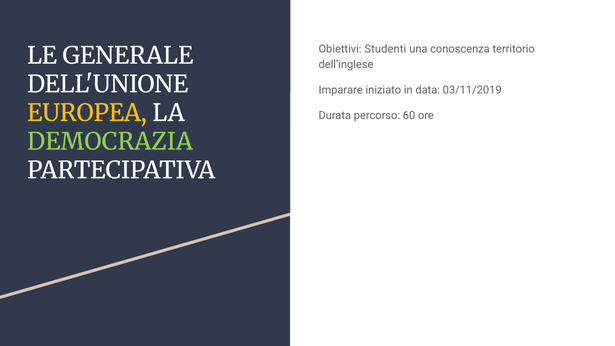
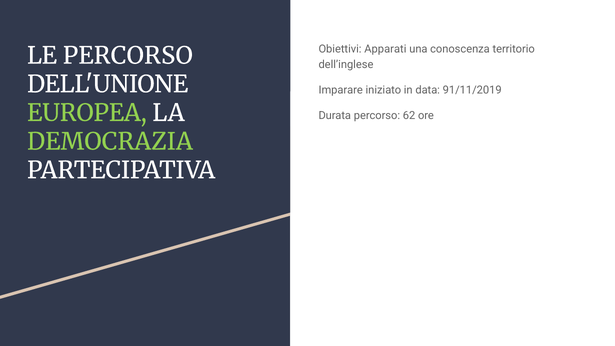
Studenti: Studenti -> Apparati
LE GENERALE: GENERALE -> PERCORSO
03/11/2019: 03/11/2019 -> 91/11/2019
EUROPEA colour: yellow -> light green
60: 60 -> 62
